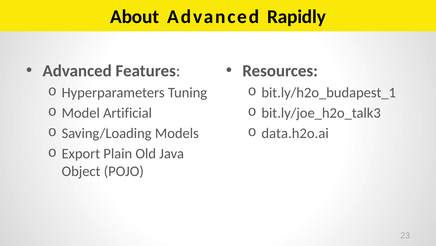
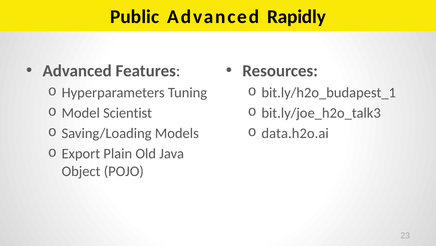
About: About -> Public
Artificial: Artificial -> Scientist
